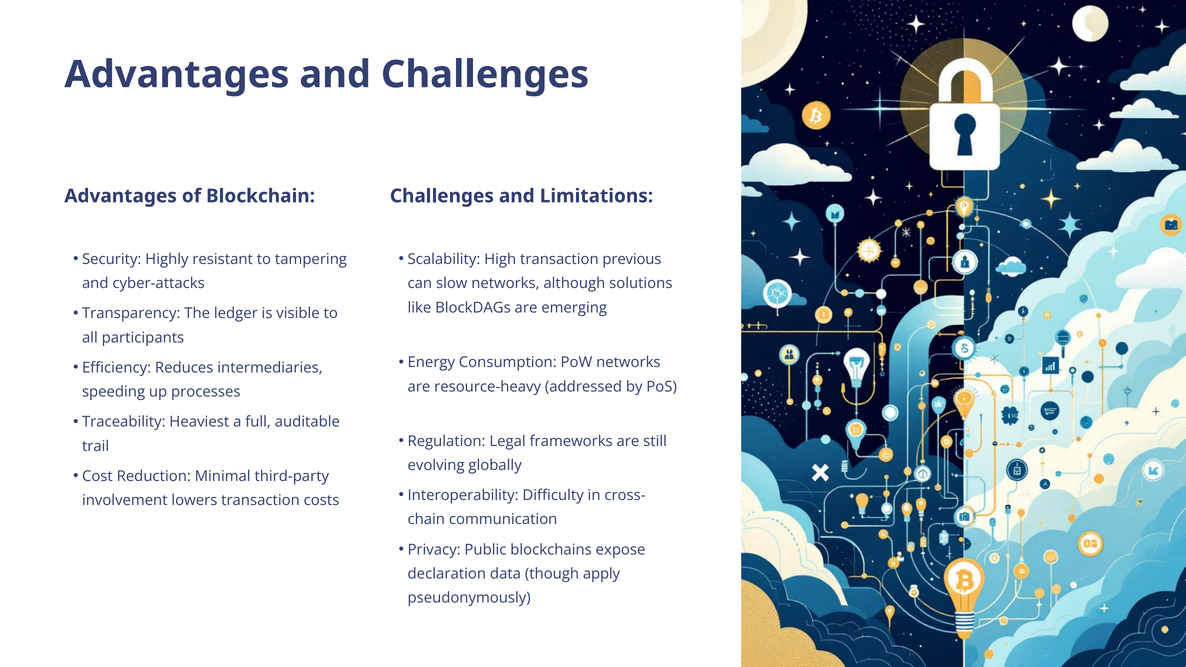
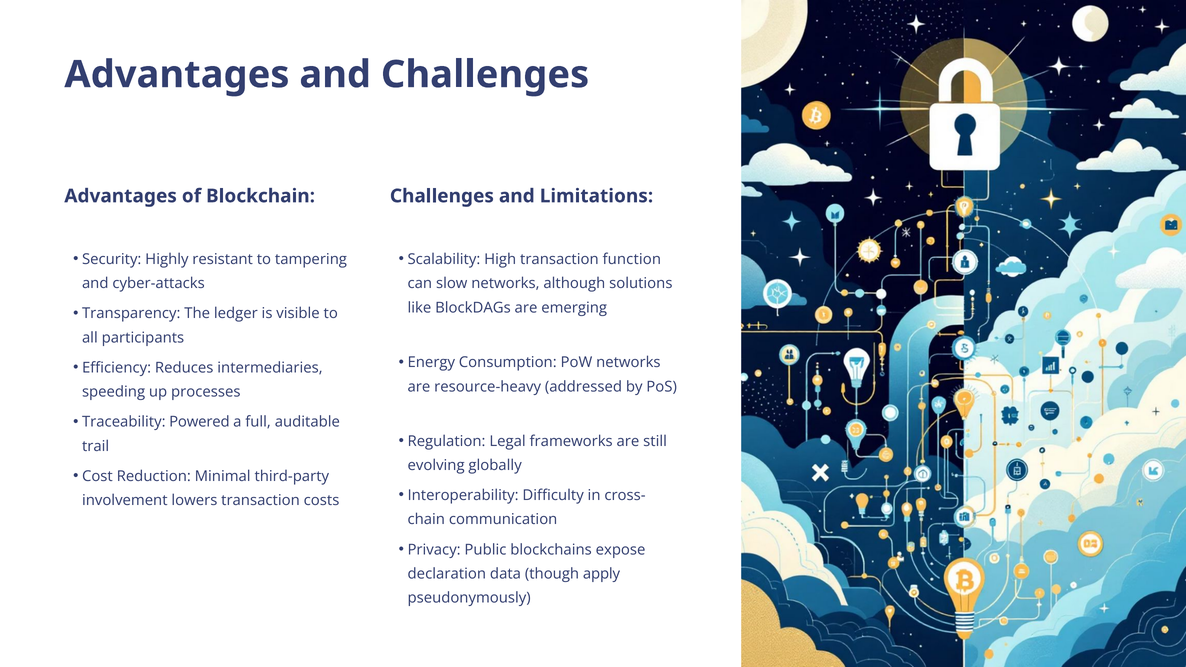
previous: previous -> function
Heaviest: Heaviest -> Powered
